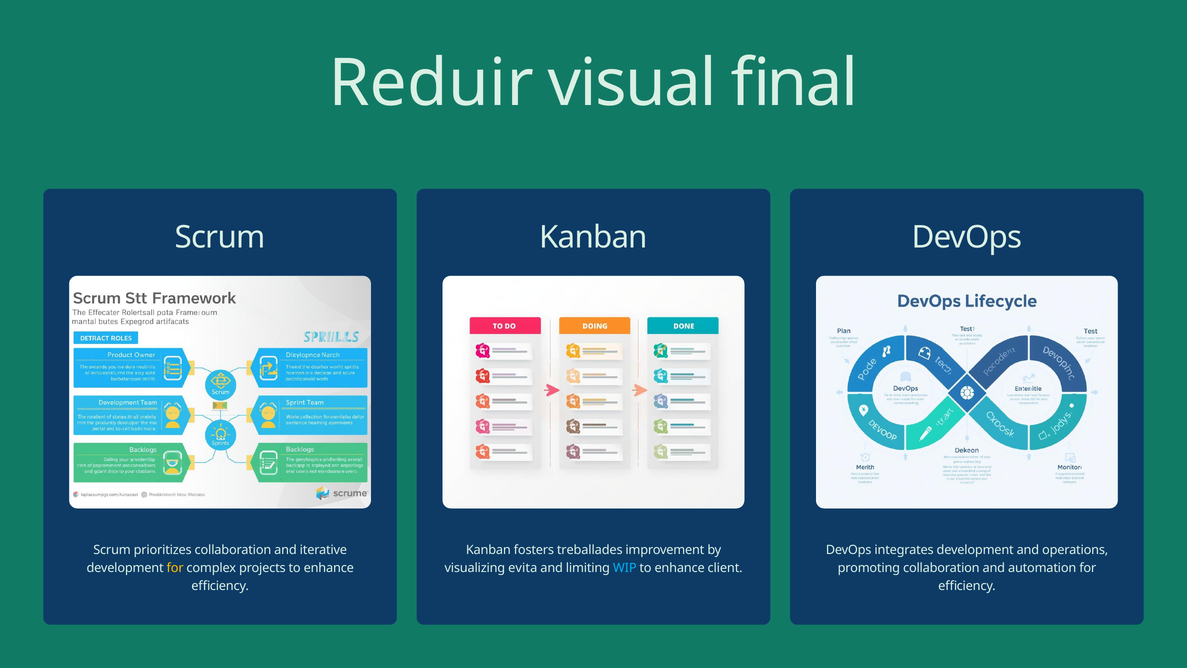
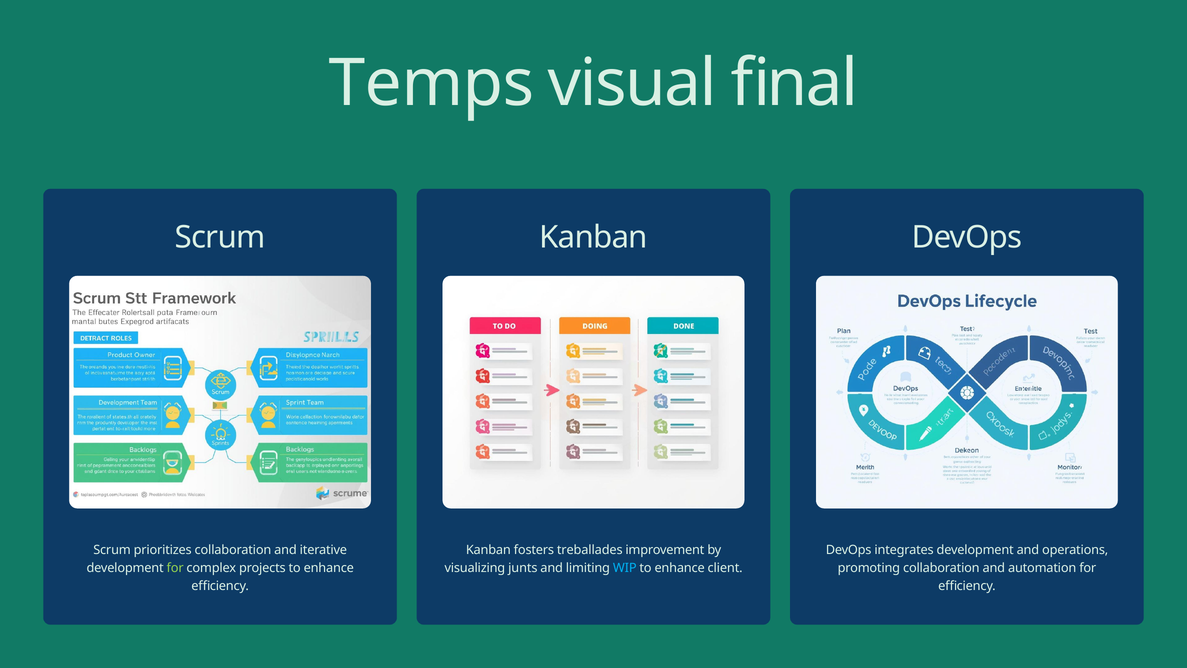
Reduir: Reduir -> Temps
for at (175, 568) colour: yellow -> light green
evita: evita -> junts
